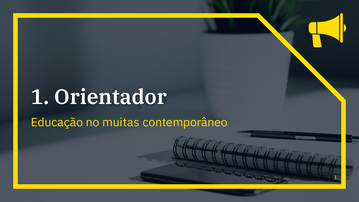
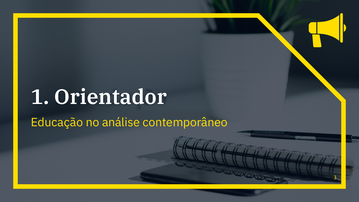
muitas: muitas -> análise
